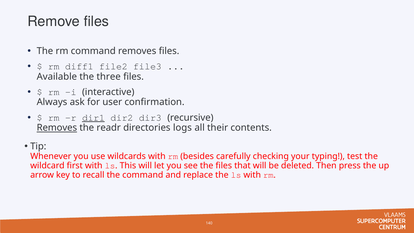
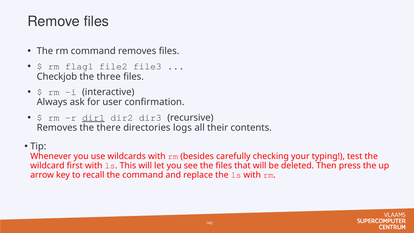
diff1: diff1 -> flag1
Available: Available -> Checkjob
Removes at (57, 128) underline: present -> none
readr: readr -> there
